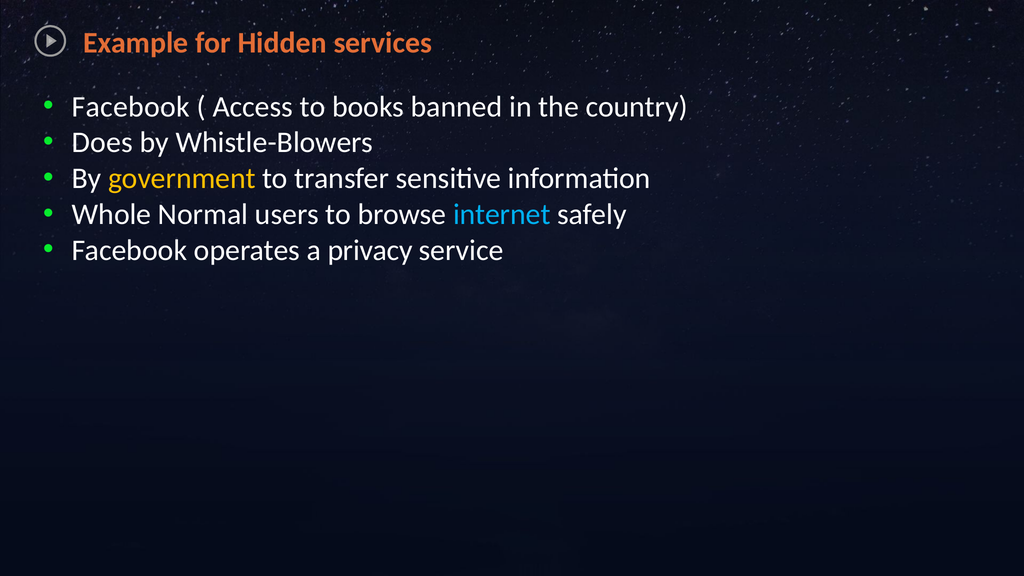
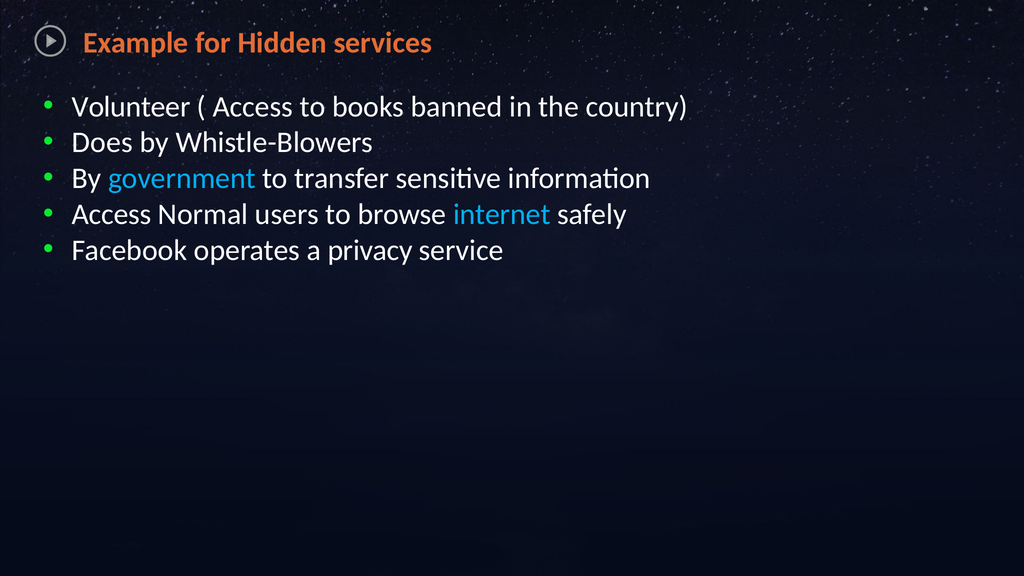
Facebook at (131, 107): Facebook -> Volunteer
government colour: yellow -> light blue
Whole at (112, 214): Whole -> Access
